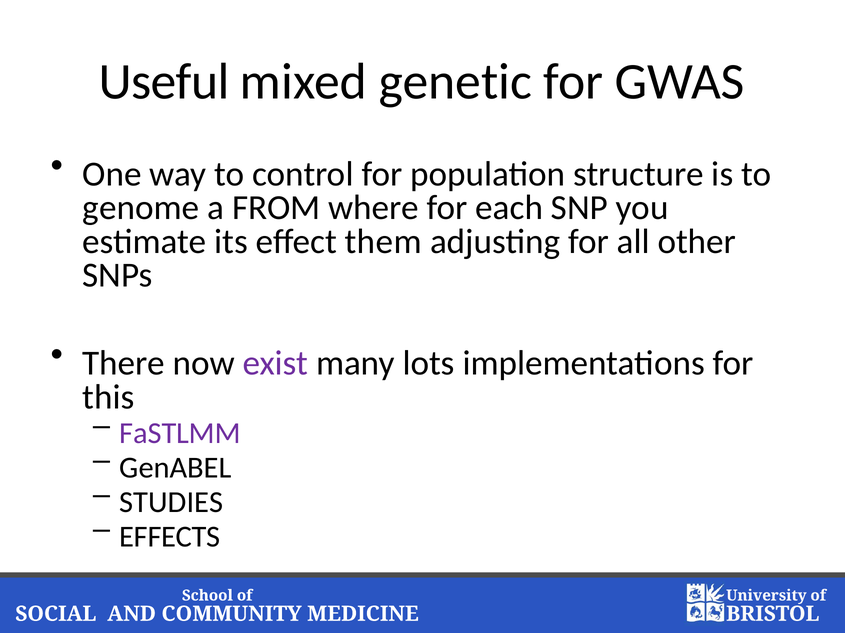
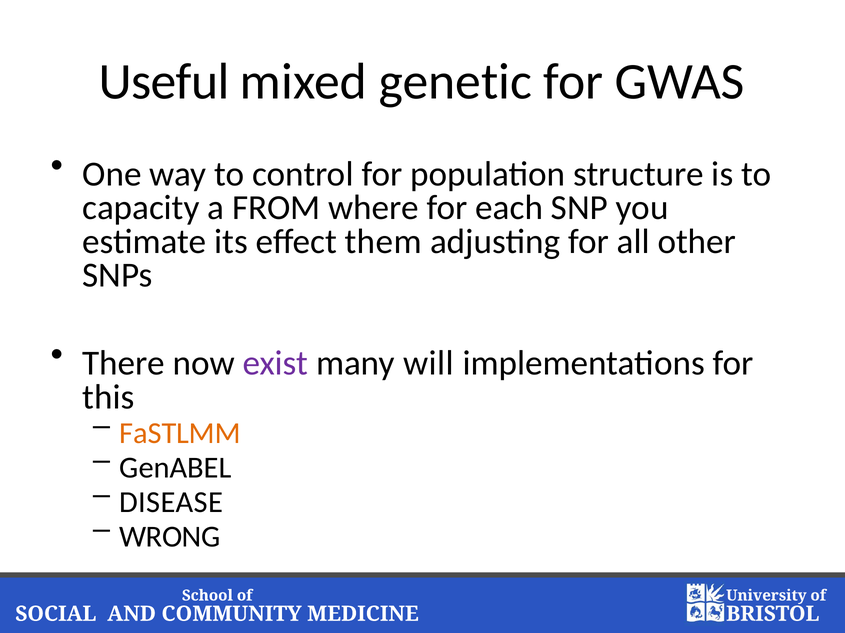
genome: genome -> capacity
lots: lots -> will
FaSTLMM colour: purple -> orange
STUDIES: STUDIES -> DISEASE
EFFECTS: EFFECTS -> WRONG
